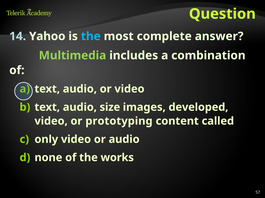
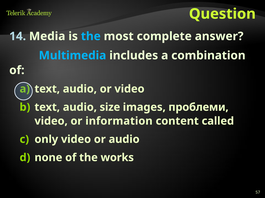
Yahoo: Yahoo -> Media
Multimedia colour: light green -> light blue
developed: developed -> проблеми
prototyping: prototyping -> information
